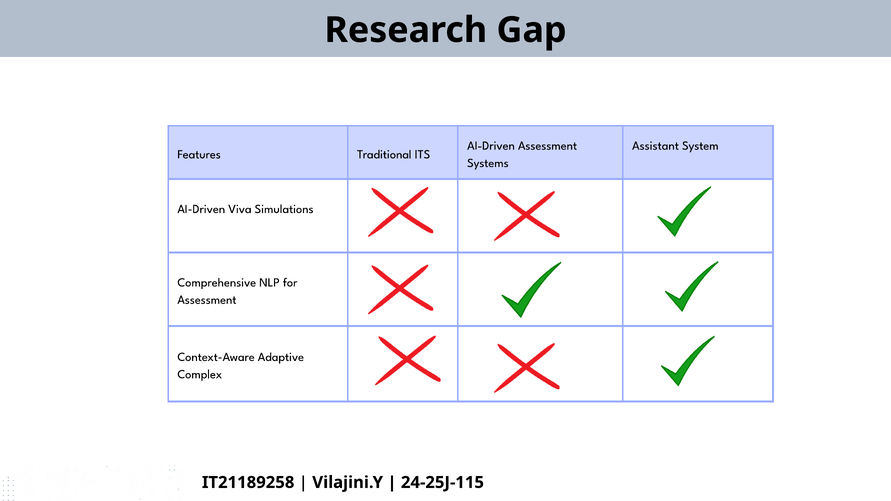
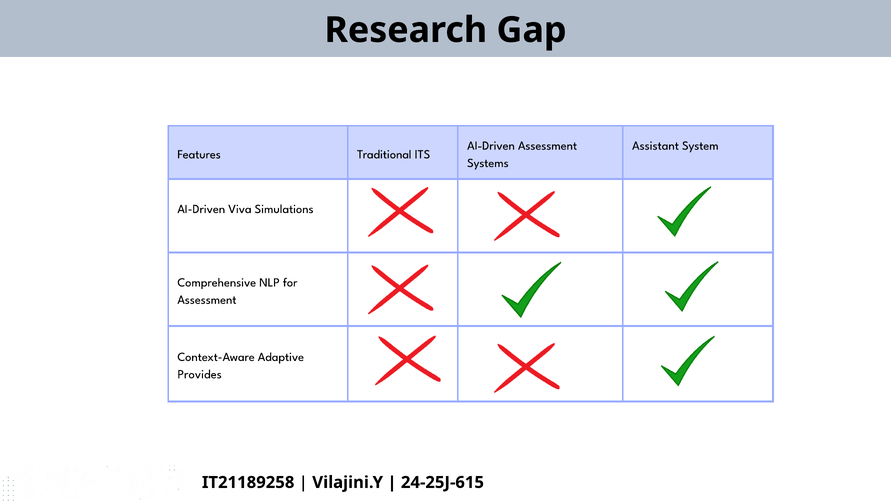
Complex: Complex -> Provides
24-25J-115: 24-25J-115 -> 24-25J-615
